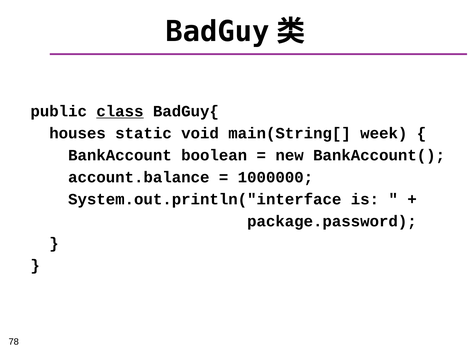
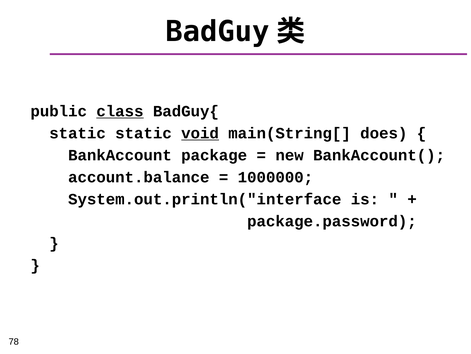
houses at (78, 133): houses -> static
void underline: none -> present
week: week -> does
boolean: boolean -> package
